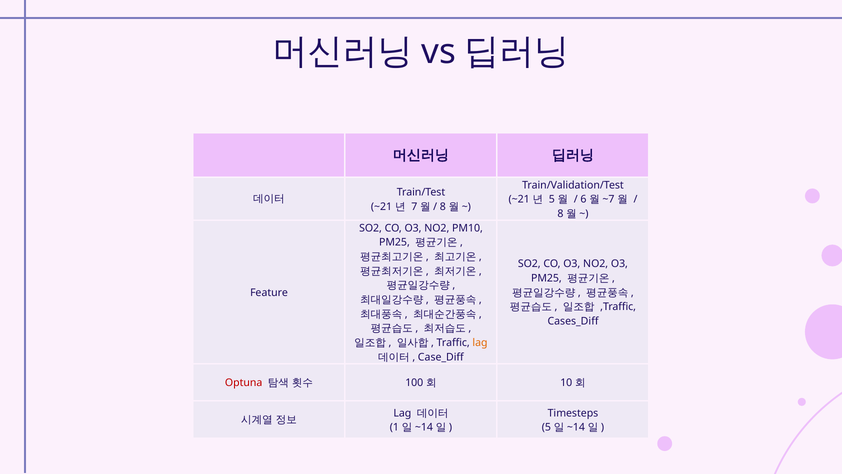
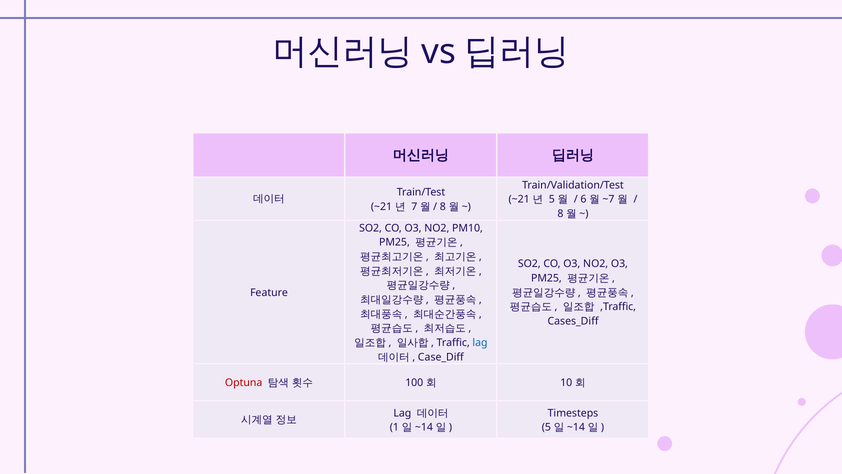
lag at (480, 343) colour: orange -> blue
